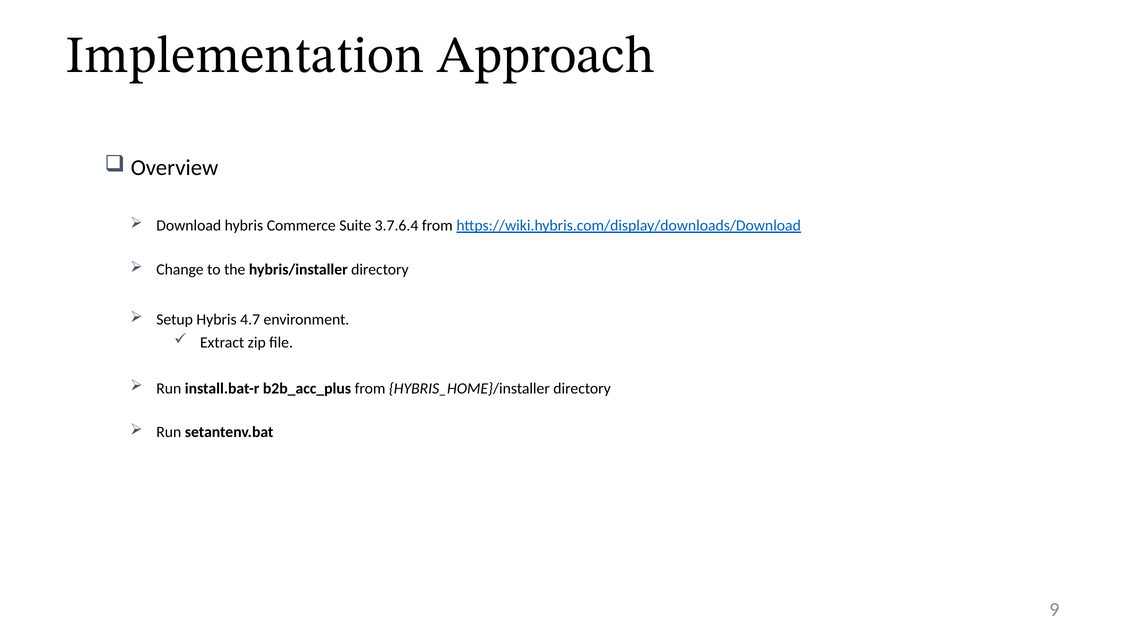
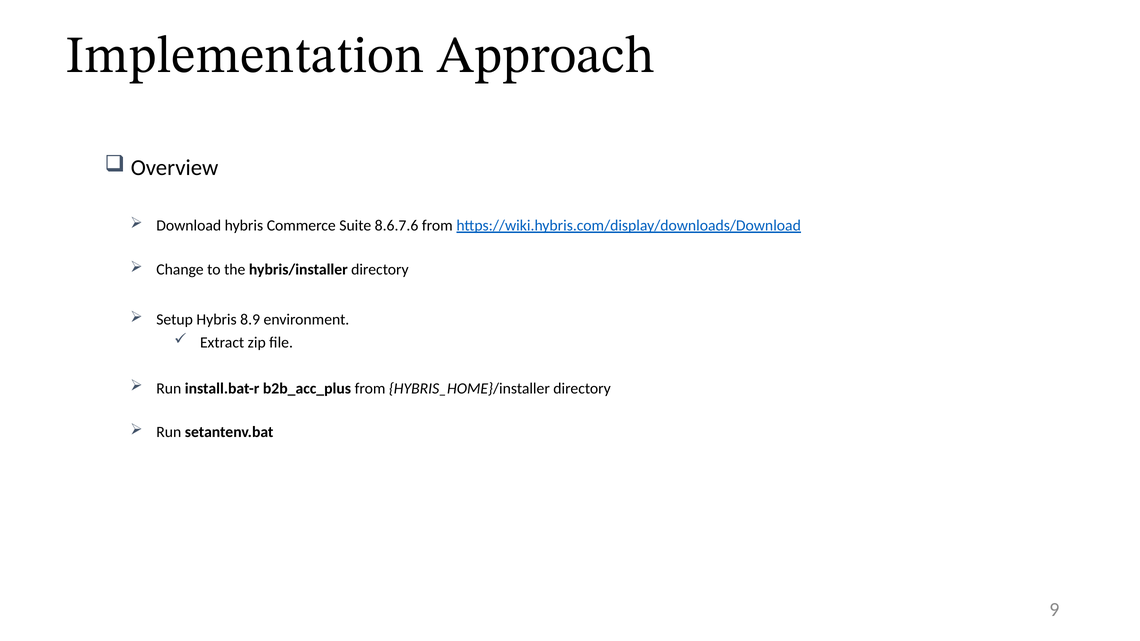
3.7.6.4: 3.7.6.4 -> 8.6.7.6
4.7: 4.7 -> 8.9
